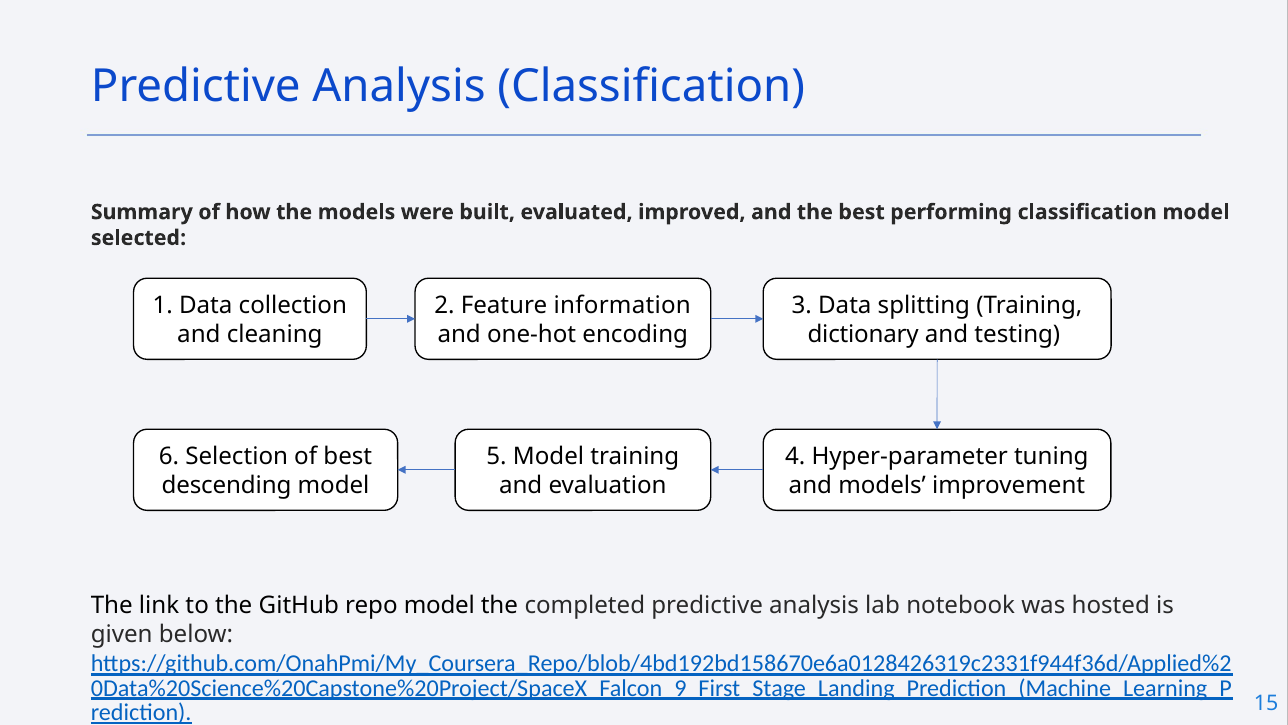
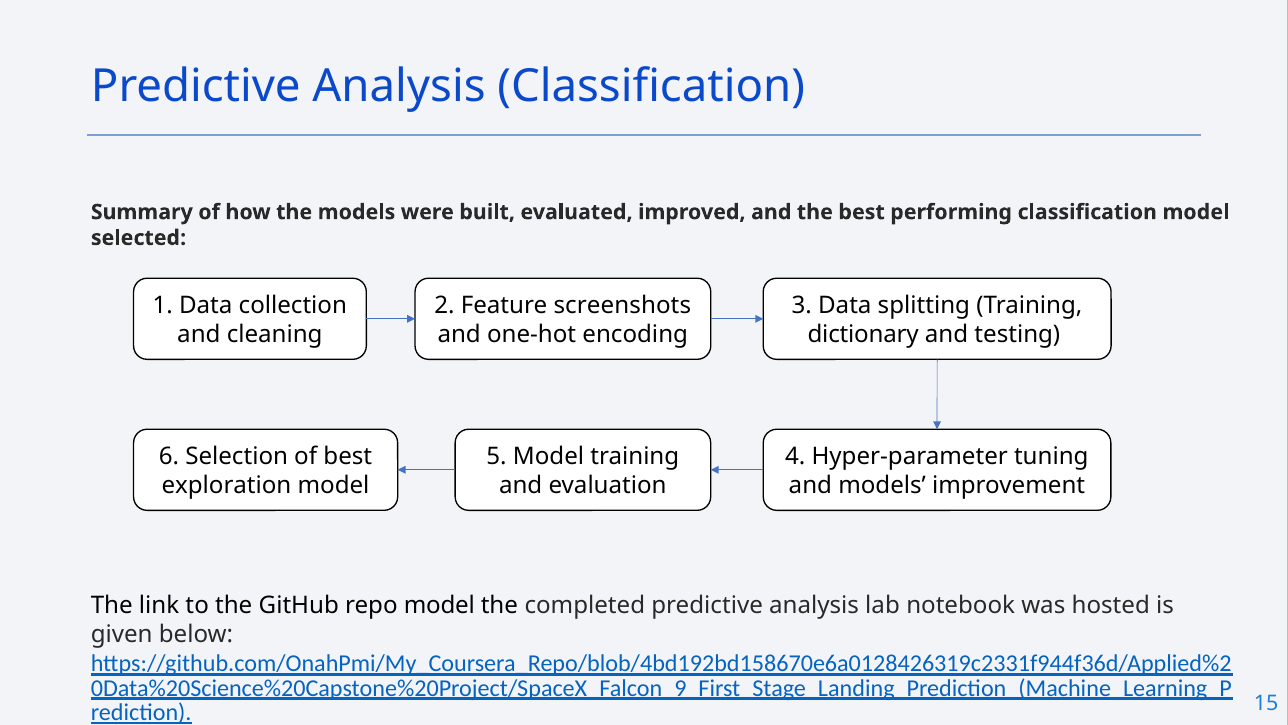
information: information -> screenshots
descending: descending -> exploration
